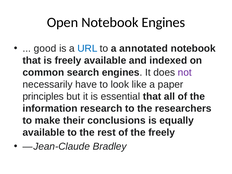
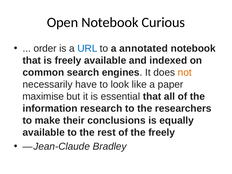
Notebook Engines: Engines -> Curious
good: good -> order
not colour: purple -> orange
principles: principles -> maximise
